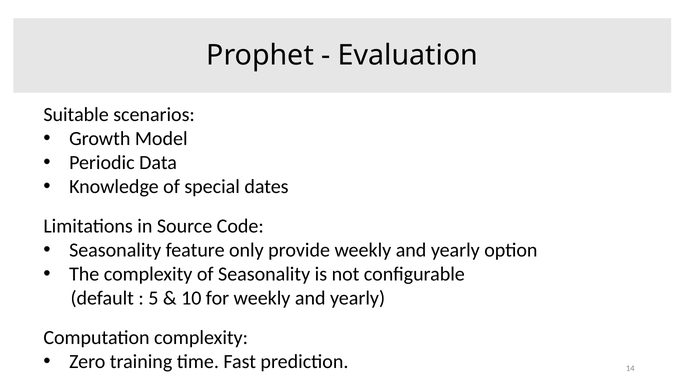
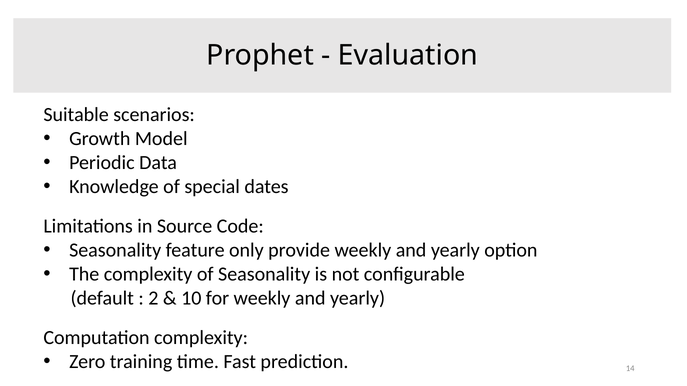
5: 5 -> 2
